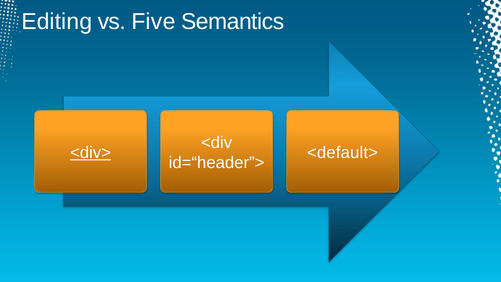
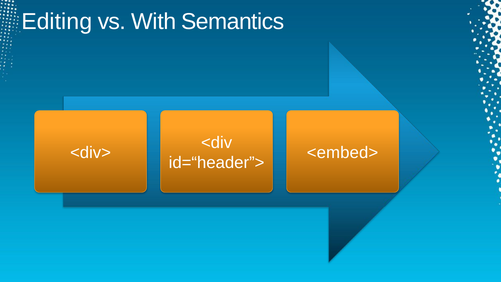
Five: Five -> With
<div> underline: present -> none
<default>: <default> -> <embed>
